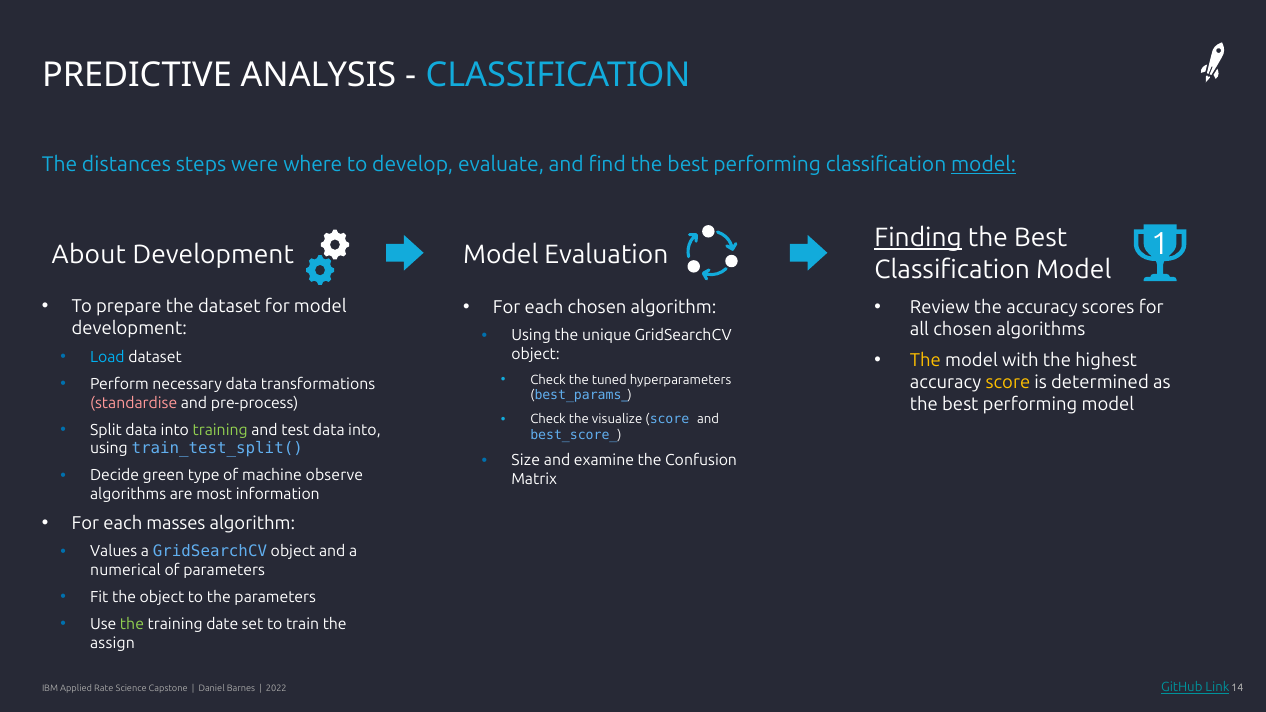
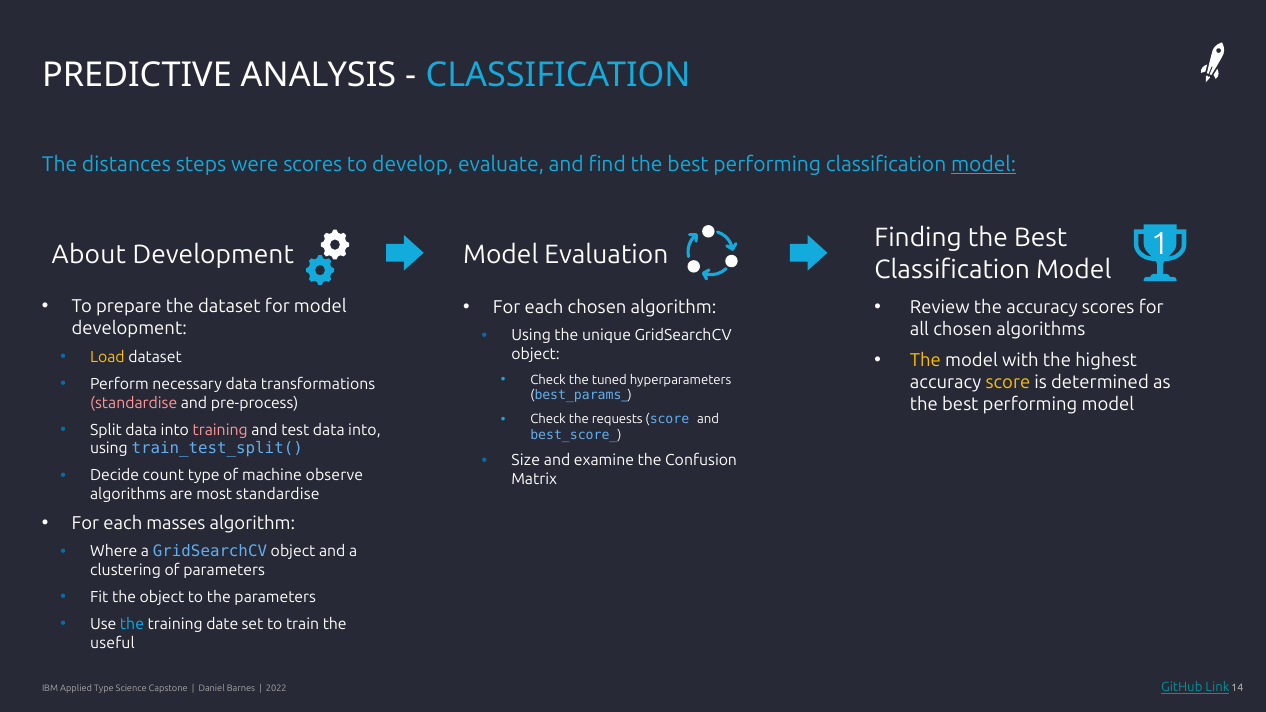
were where: where -> scores
Finding underline: present -> none
Load colour: light blue -> yellow
visualize: visualize -> requests
training at (220, 430) colour: light green -> pink
green: green -> count
most information: information -> standardise
Values: Values -> Where
numerical: numerical -> clustering
the at (132, 625) colour: light green -> light blue
assign: assign -> useful
Rate at (104, 689): Rate -> Type
